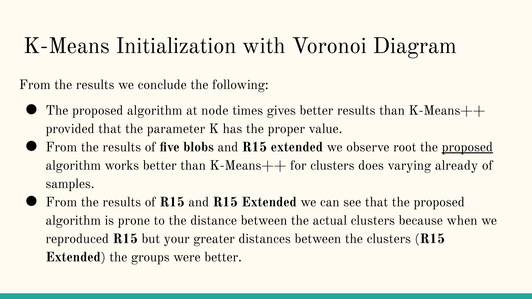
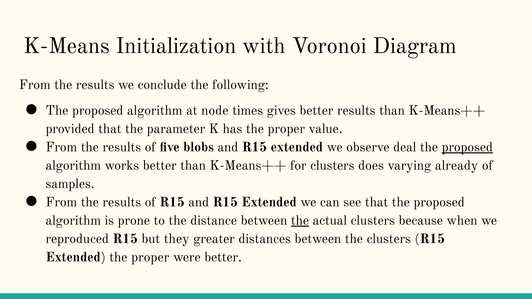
root: root -> deal
the at (300, 221) underline: none -> present
your: your -> they
Extended the groups: groups -> proper
